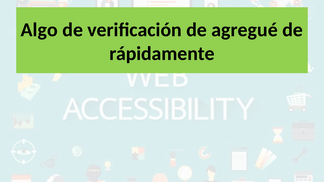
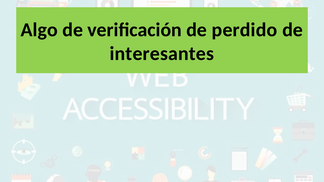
agregué: agregué -> perdido
rápidamente: rápidamente -> interesantes
